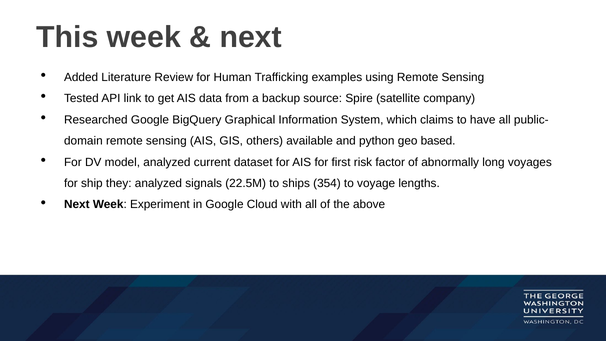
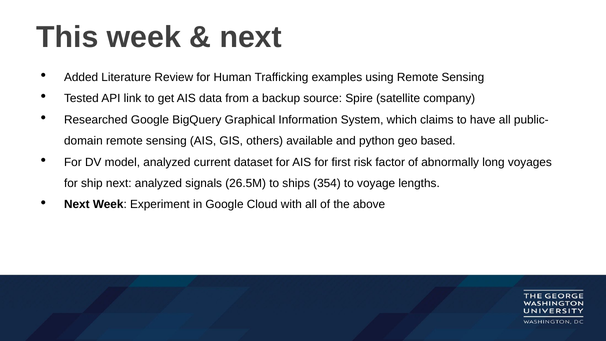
ship they: they -> next
22.5M: 22.5M -> 26.5M
